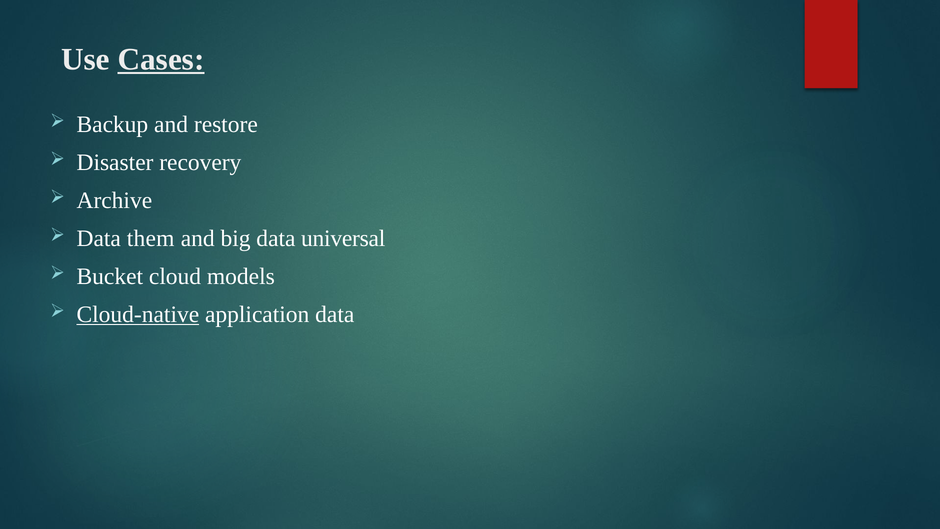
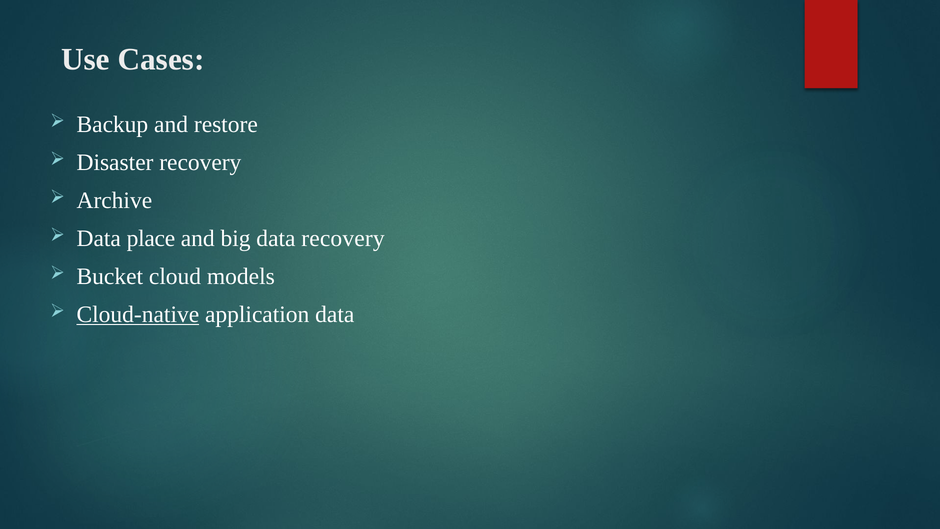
Cases underline: present -> none
them: them -> place
data universal: universal -> recovery
